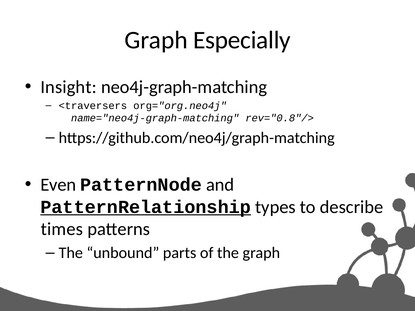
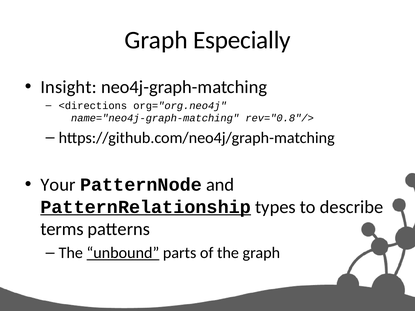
<traversers: <traversers -> <directions
Even: Even -> Your
times: times -> terms
unbound underline: none -> present
